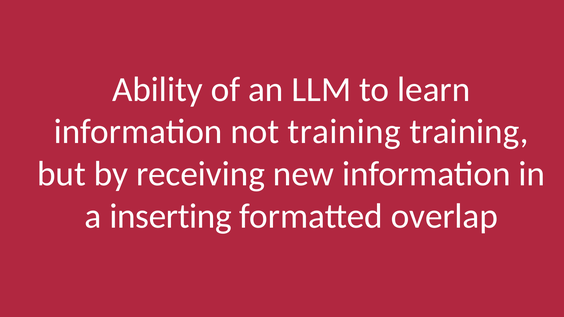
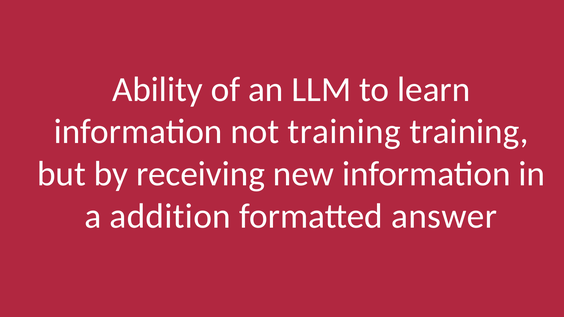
inserting: inserting -> addition
overlap: overlap -> answer
